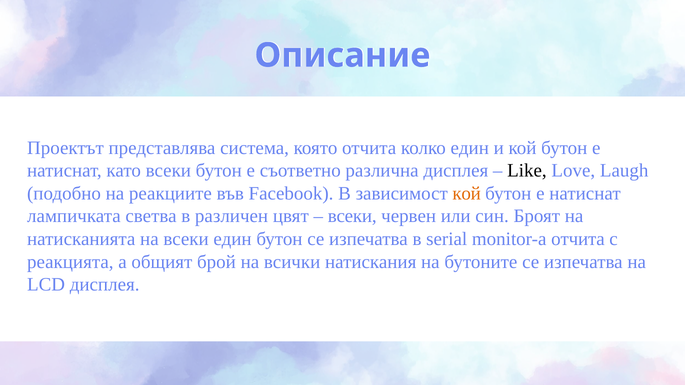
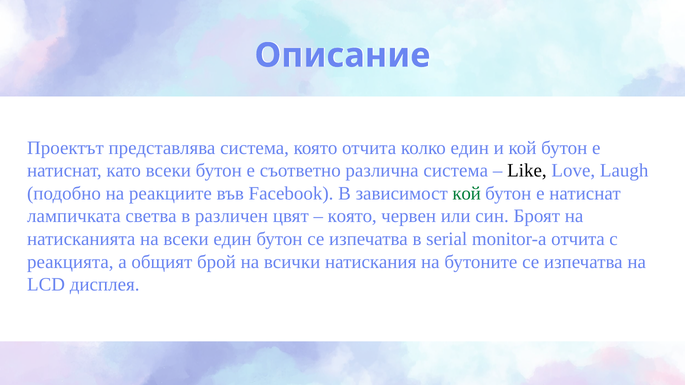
различна дисплея: дисплея -> система
кой at (467, 194) colour: orange -> green
всеки at (352, 216): всеки -> която
